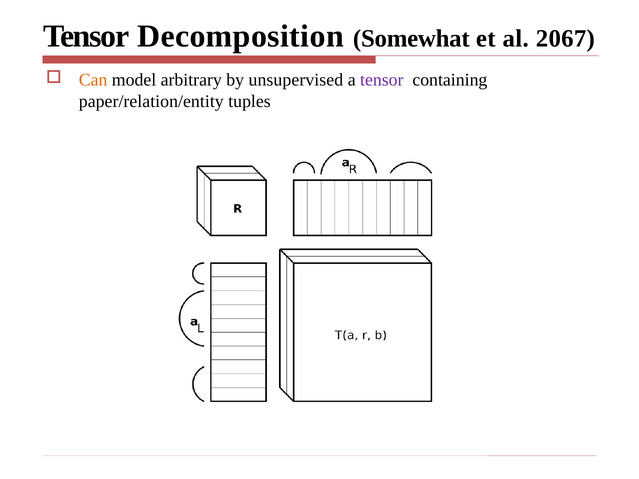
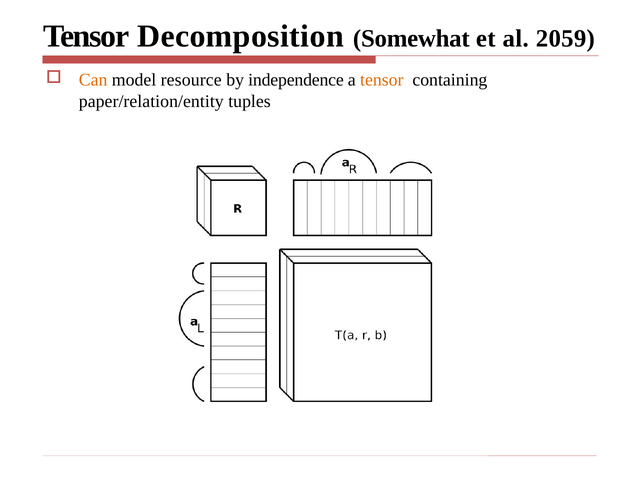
2067: 2067 -> 2059
arbitrary: arbitrary -> resource
unsupervised: unsupervised -> independence
tensor at (382, 80) colour: purple -> orange
